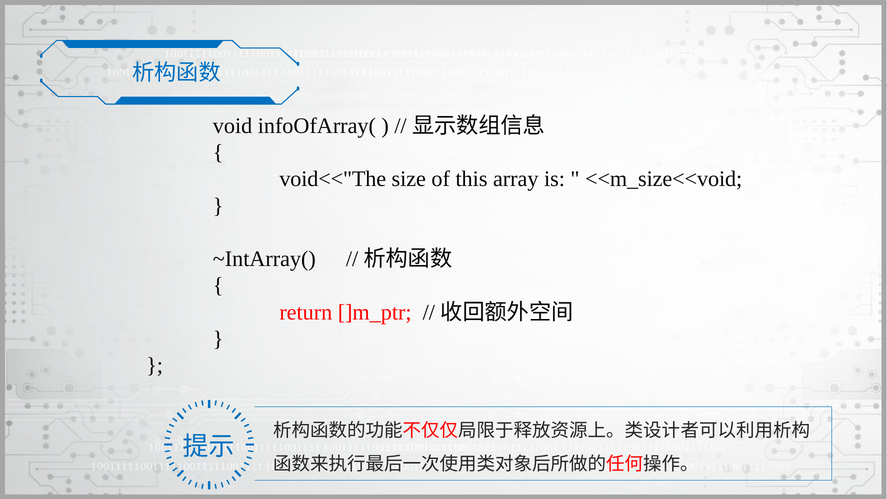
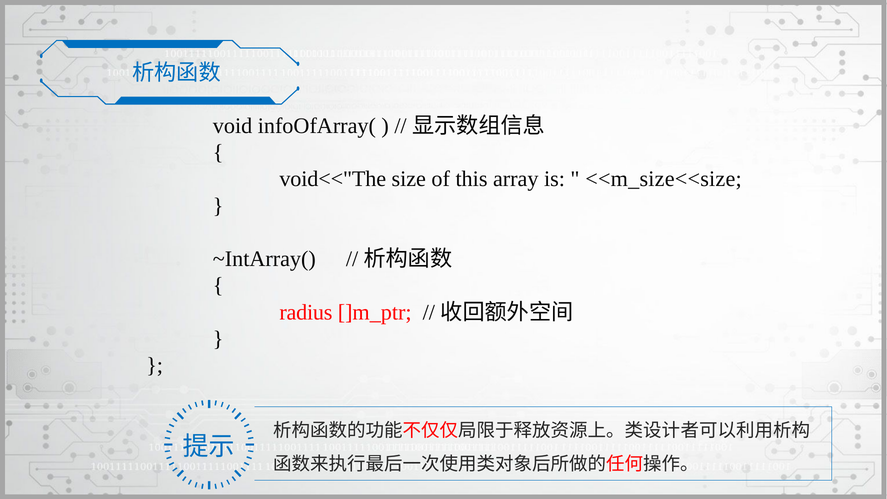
<<m_size<<void: <<m_size<<void -> <<m_size<<size
return: return -> radius
